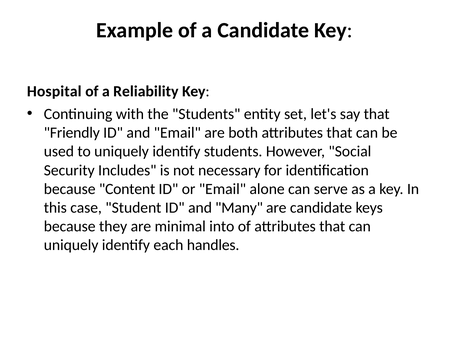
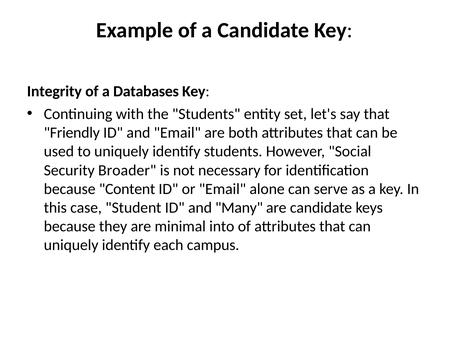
Hospital: Hospital -> Integrity
Reliability: Reliability -> Databases
Includes: Includes -> Broader
handles: handles -> campus
